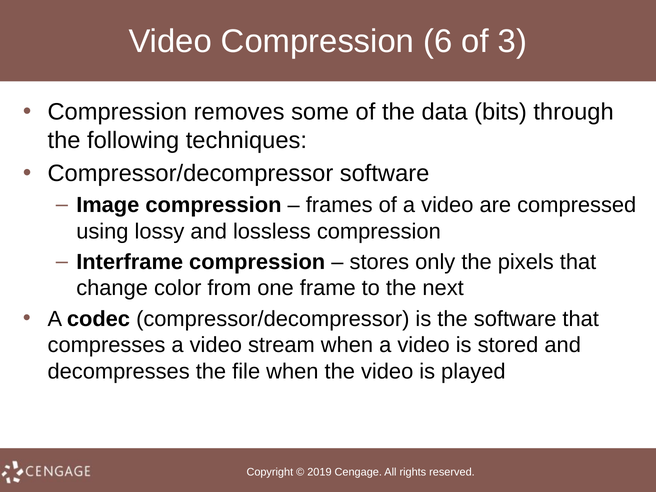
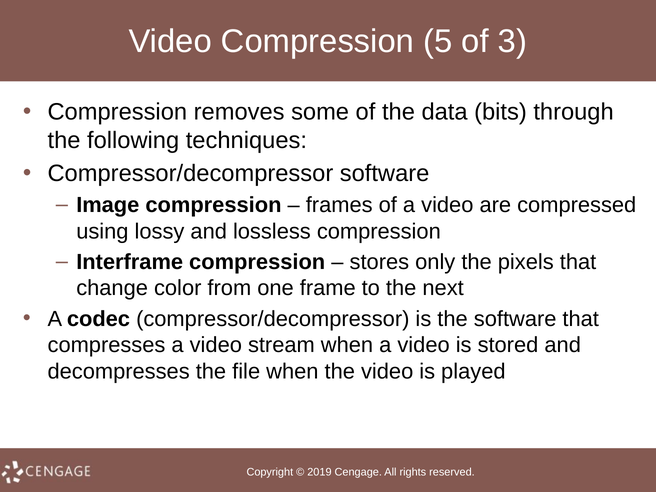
6: 6 -> 5
